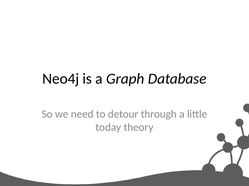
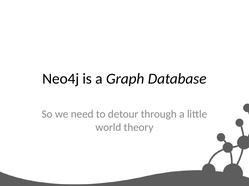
today: today -> world
